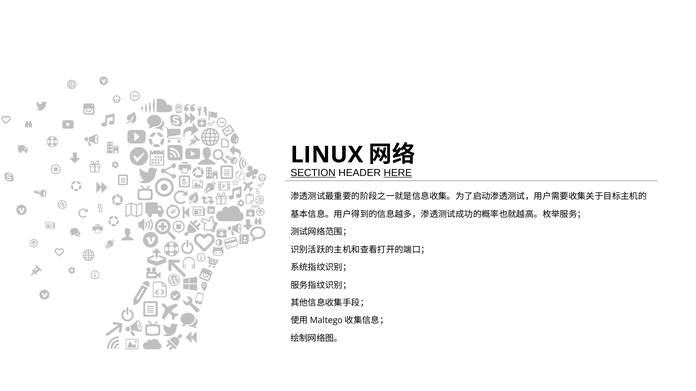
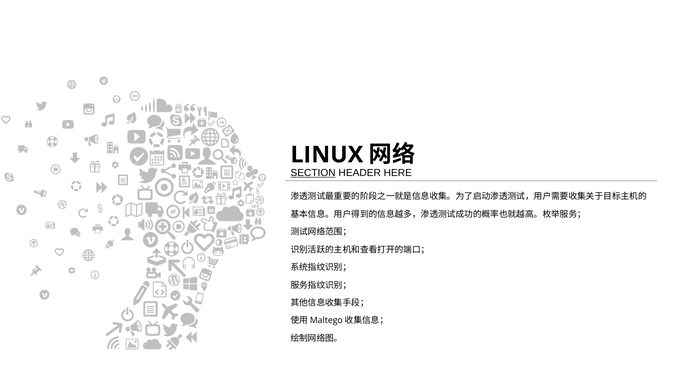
HERE underline: present -> none
